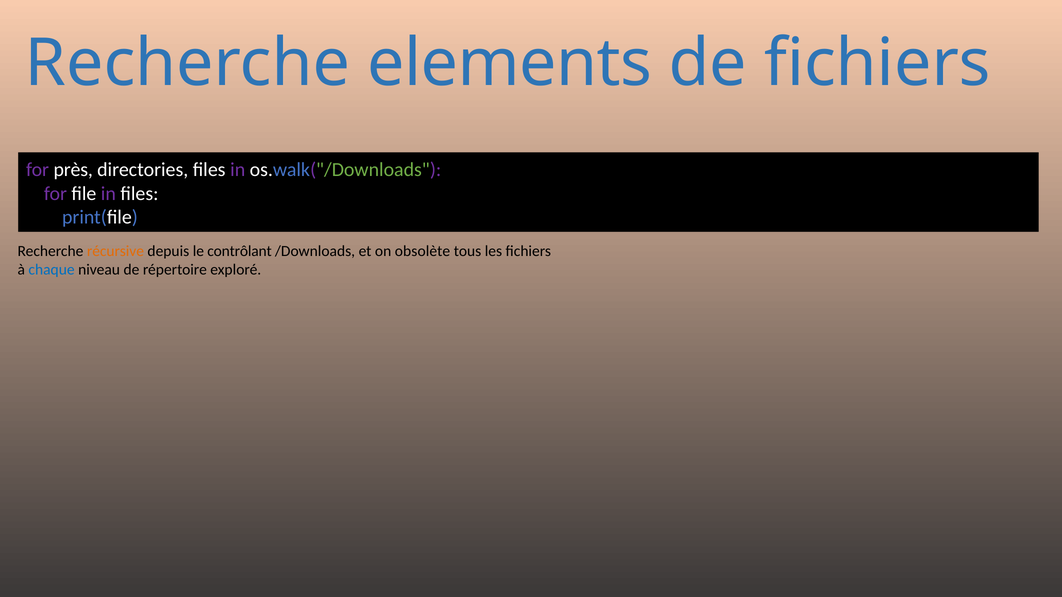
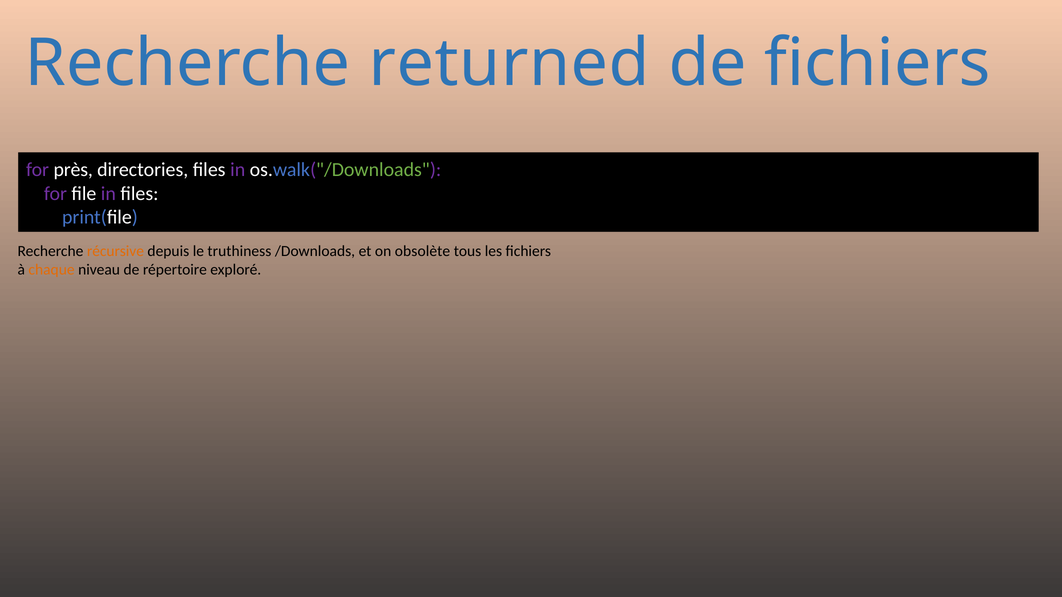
elements: elements -> returned
contrôlant: contrôlant -> truthiness
chaque colour: blue -> orange
